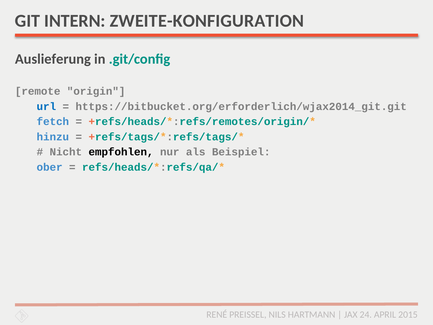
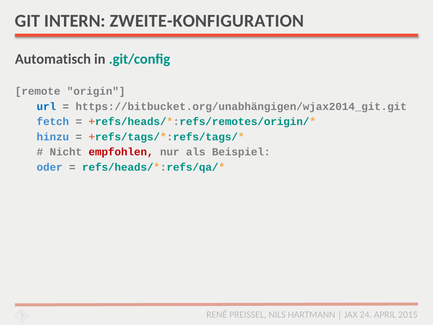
Auslieferung: Auslieferung -> Automatisch
https://bitbucket.org/erforderlich/wjax2014_git.git: https://bitbucket.org/erforderlich/wjax2014_git.git -> https://bitbucket.org/unabhängigen/wjax2014_git.git
empfohlen colour: black -> red
ober: ober -> oder
